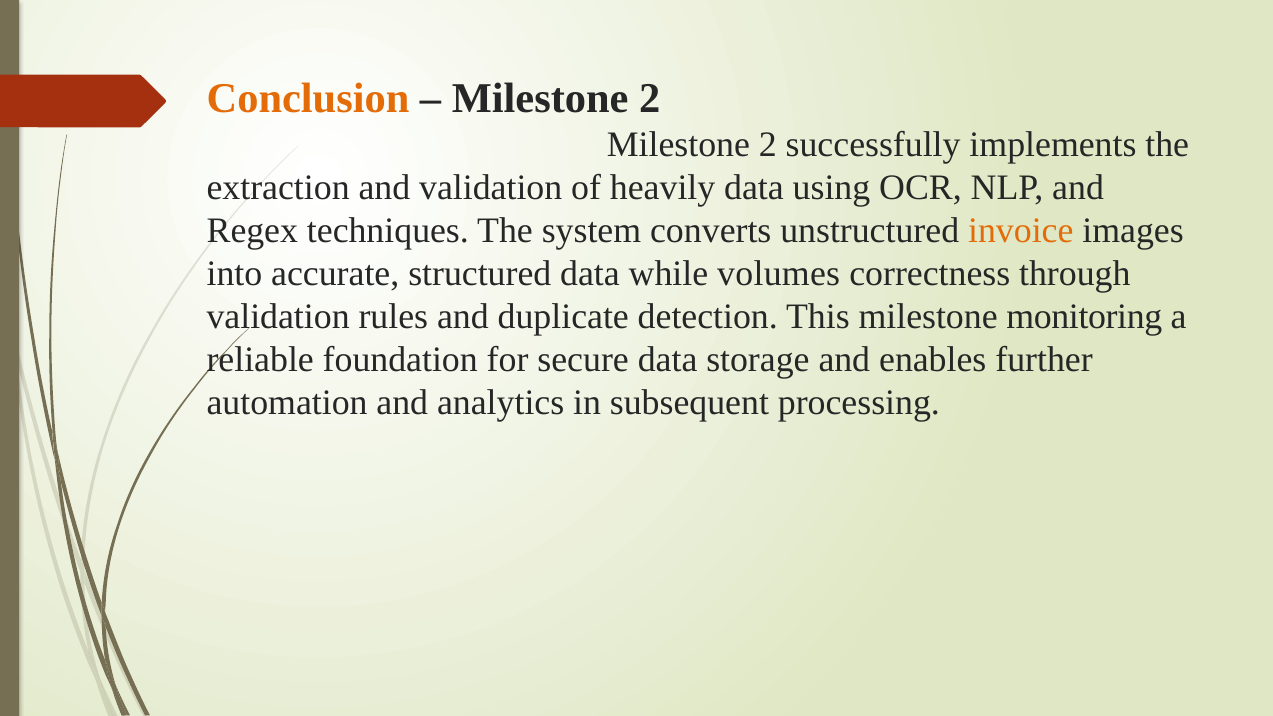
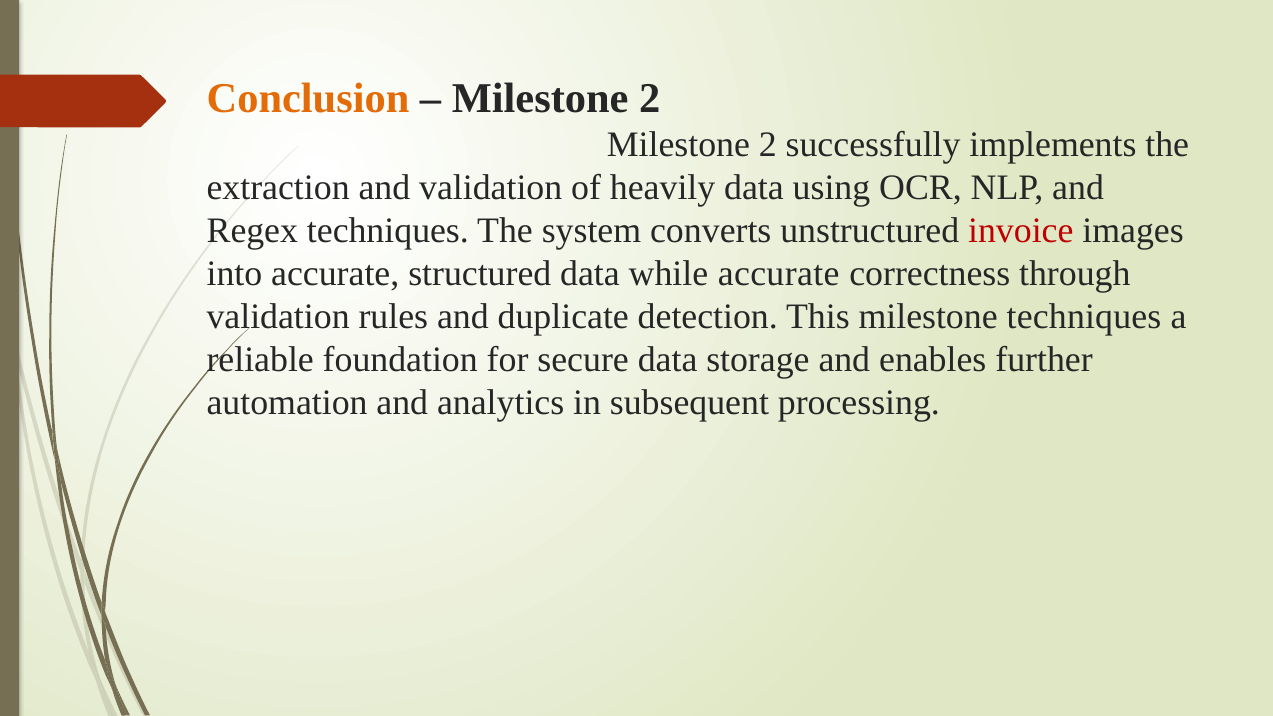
invoice colour: orange -> red
while volumes: volumes -> accurate
milestone monitoring: monitoring -> techniques
